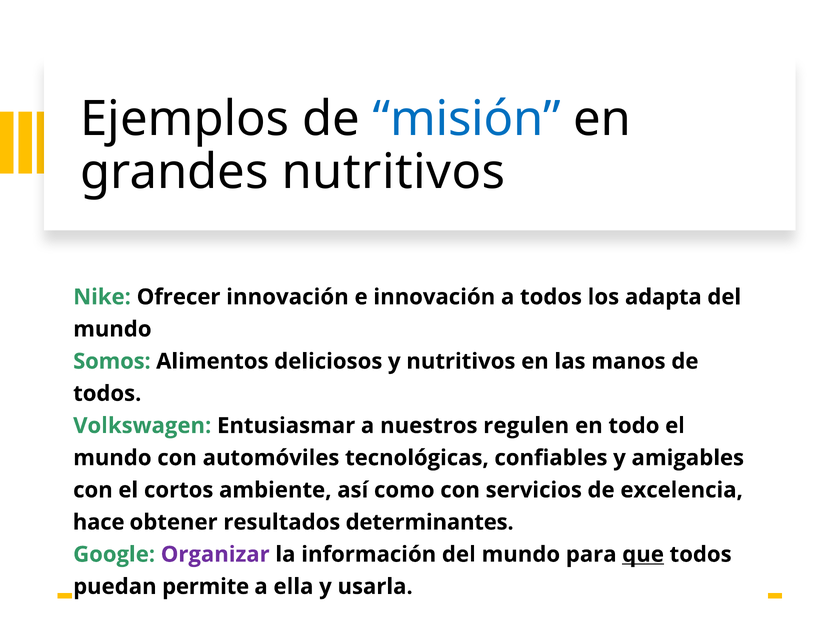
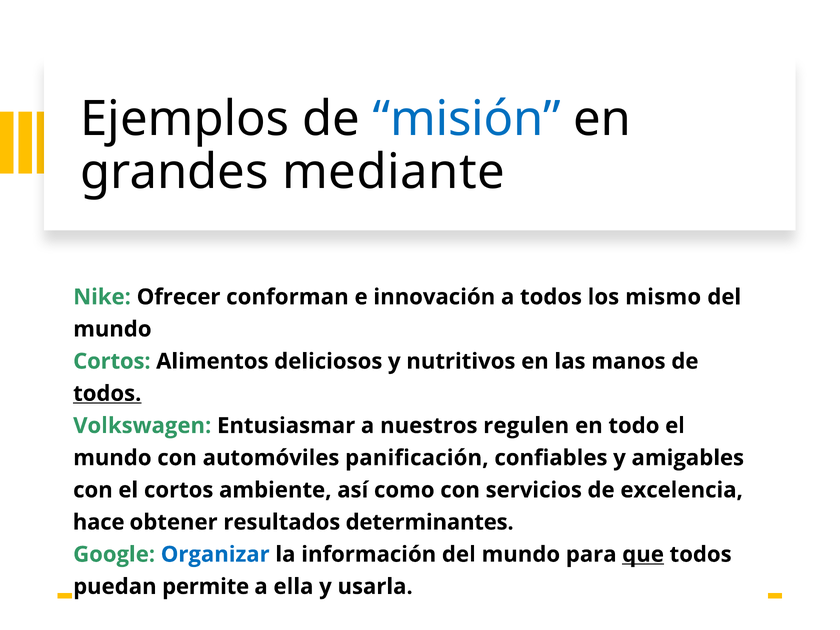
grandes nutritivos: nutritivos -> mediante
Ofrecer innovación: innovación -> conforman
adapta: adapta -> mismo
Somos at (112, 361): Somos -> Cortos
todos at (107, 394) underline: none -> present
tecnológicas: tecnológicas -> panificación
Organizar colour: purple -> blue
